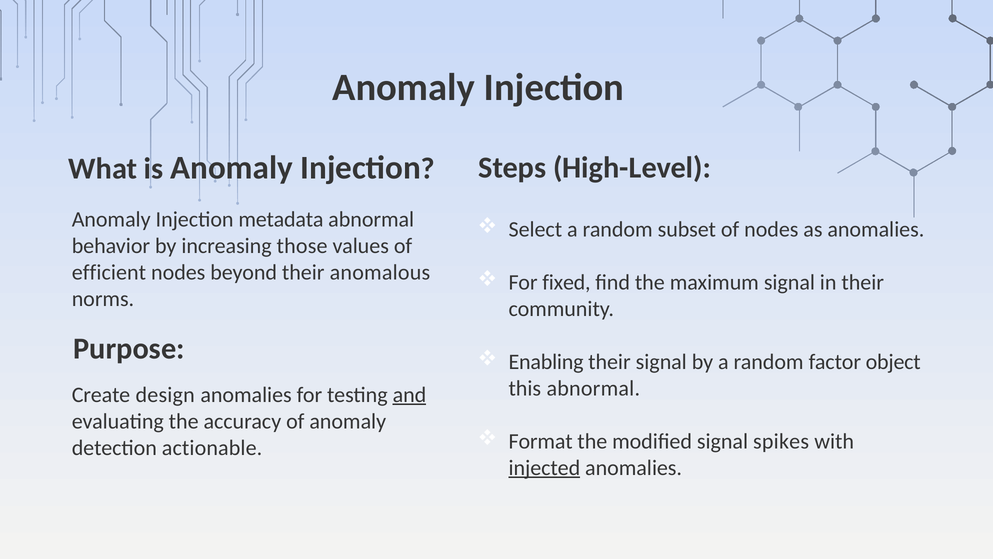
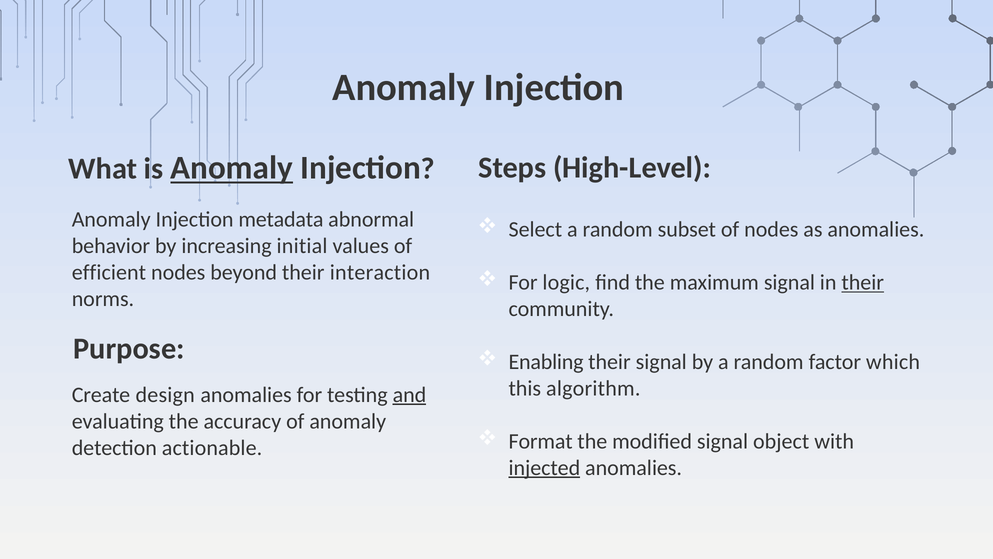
Anomaly at (232, 168) underline: none -> present
those: those -> initial
anomalous: anomalous -> interaction
fixed: fixed -> logic
their at (863, 282) underline: none -> present
object: object -> which
this abnormal: abnormal -> algorithm
spikes: spikes -> object
